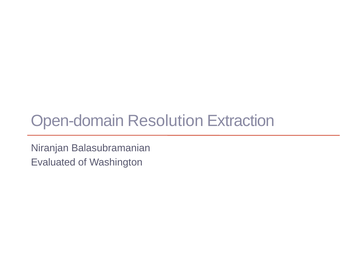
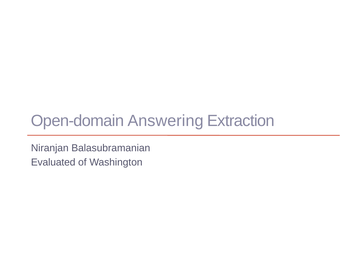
Resolution: Resolution -> Answering
